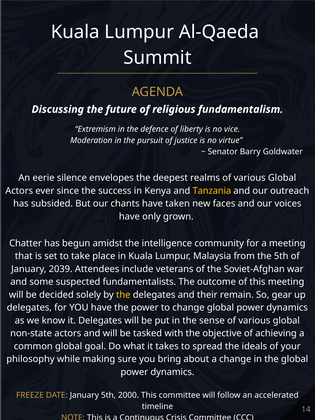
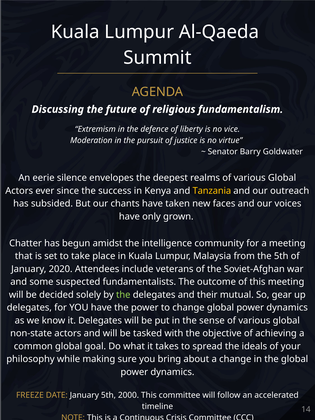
2039: 2039 -> 2020
the at (123, 295) colour: yellow -> light green
remain: remain -> mutual
